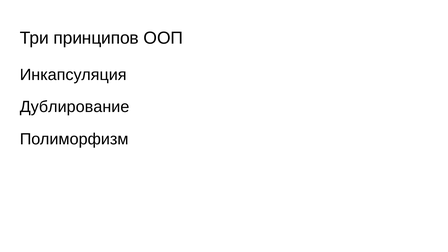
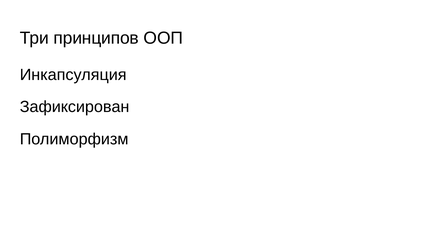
Дублирование: Дублирование -> Зафиксирован
